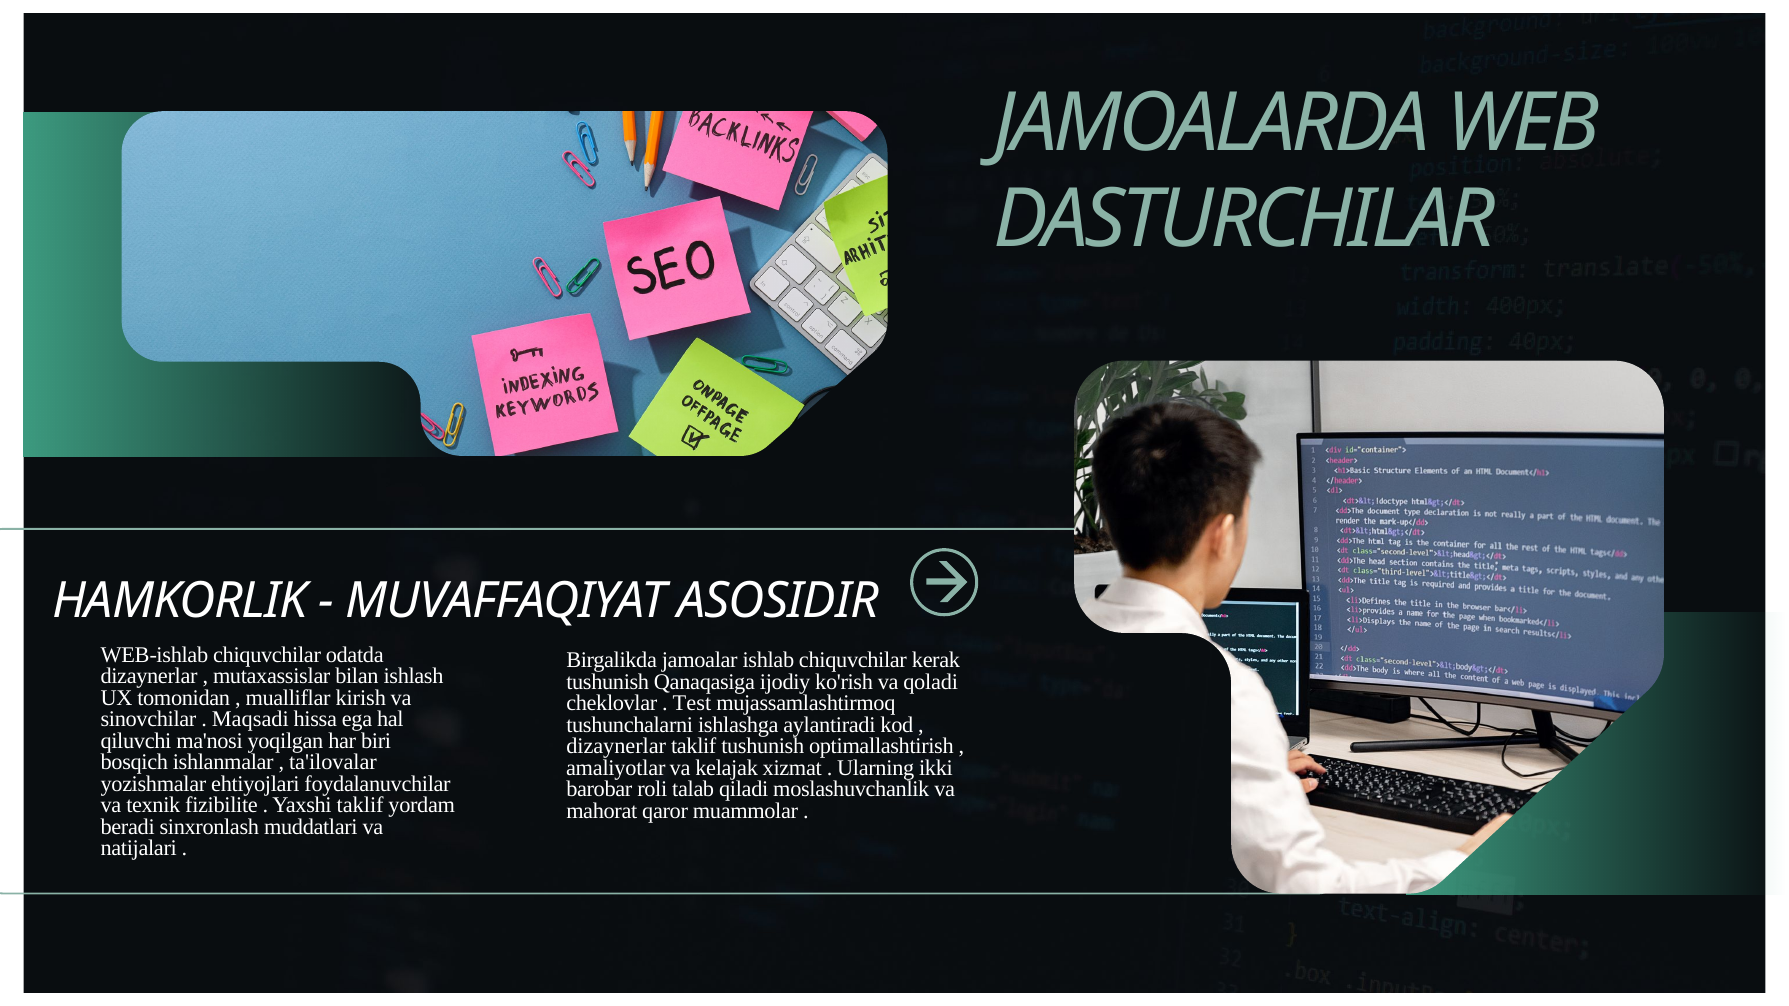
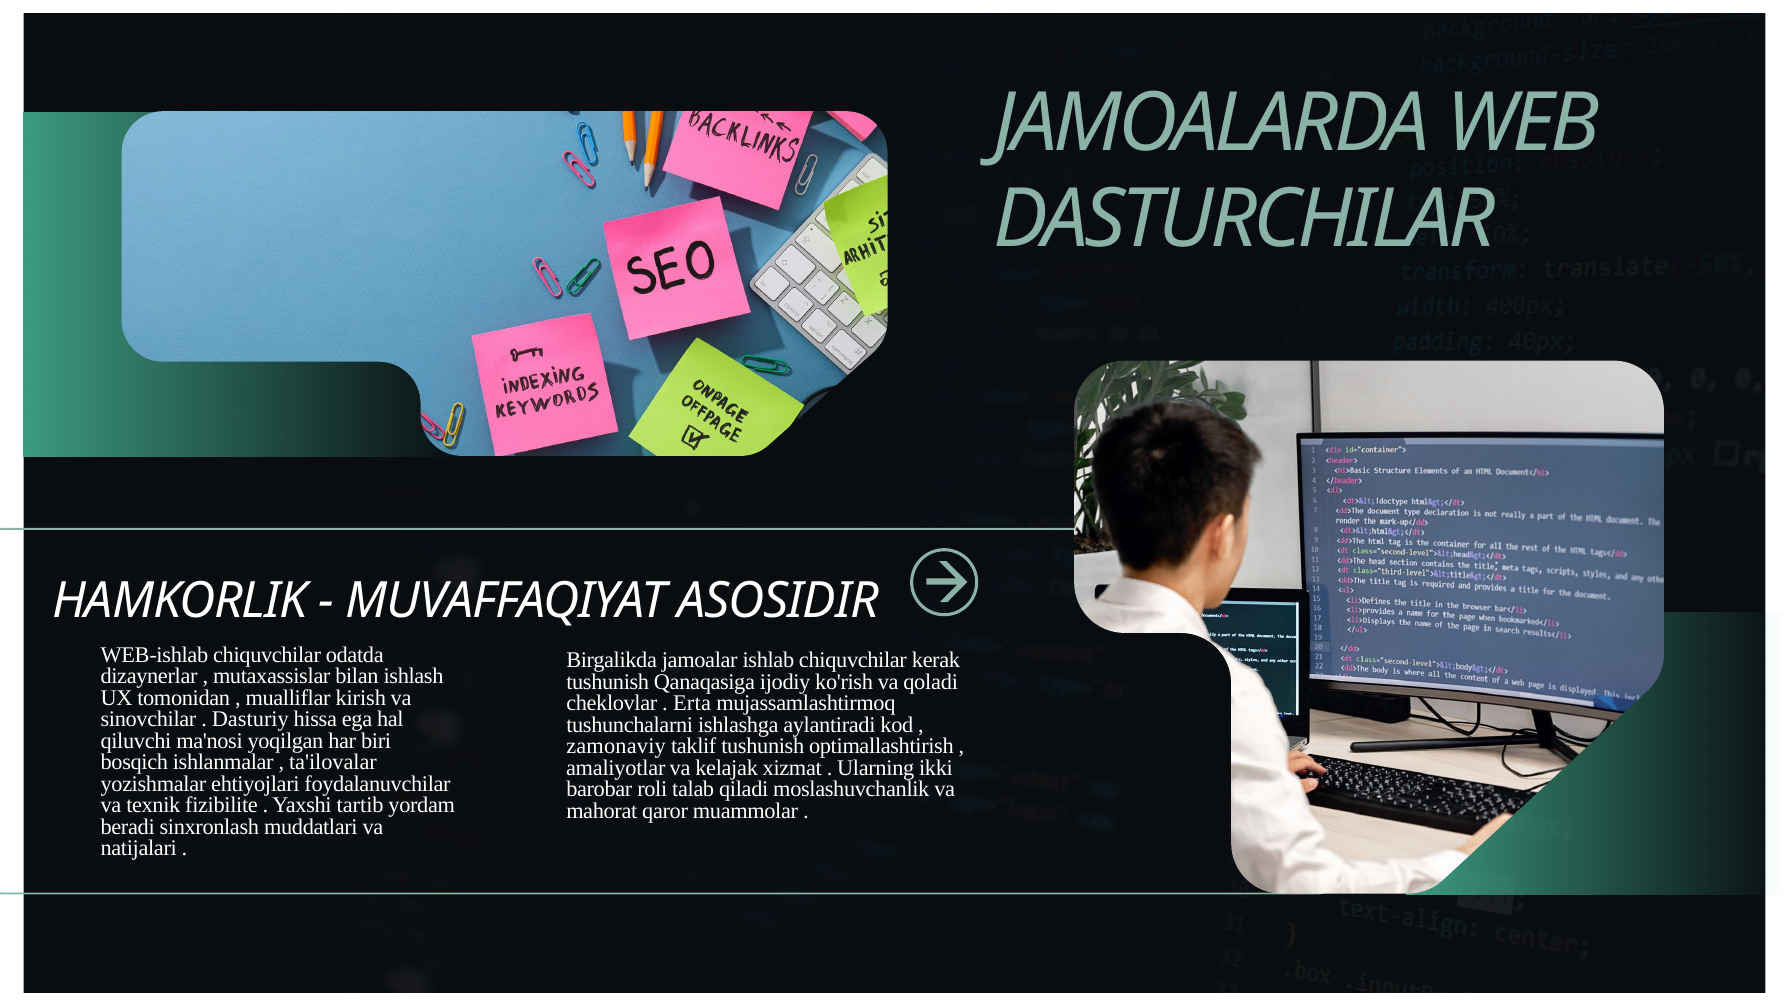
Test: Test -> Erta
Maqsadi: Maqsadi -> Dasturiy
dizaynerlar at (616, 746): dizaynerlar -> zamonaviy
Yaxshi taklif: taklif -> tartib
